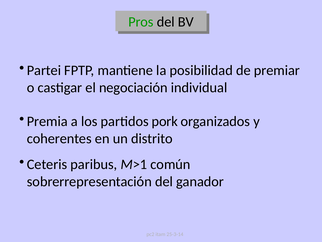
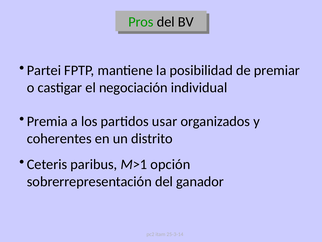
pork: pork -> usar
común: común -> opción
